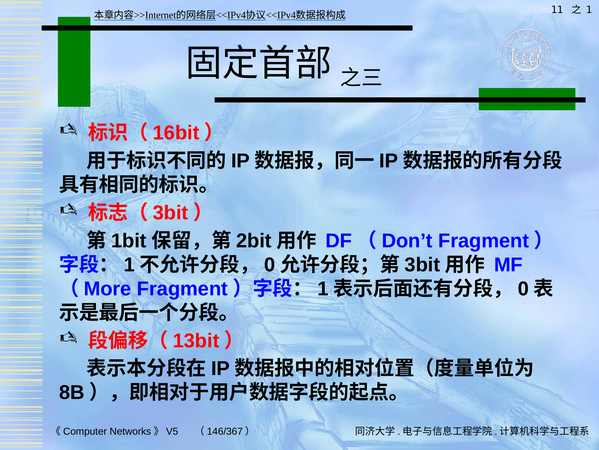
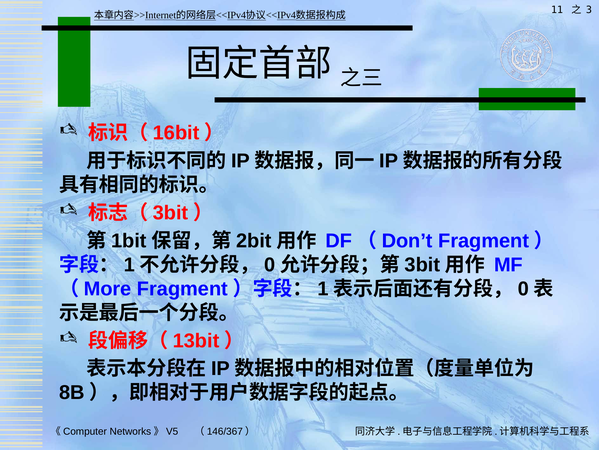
1: 1 -> 3
